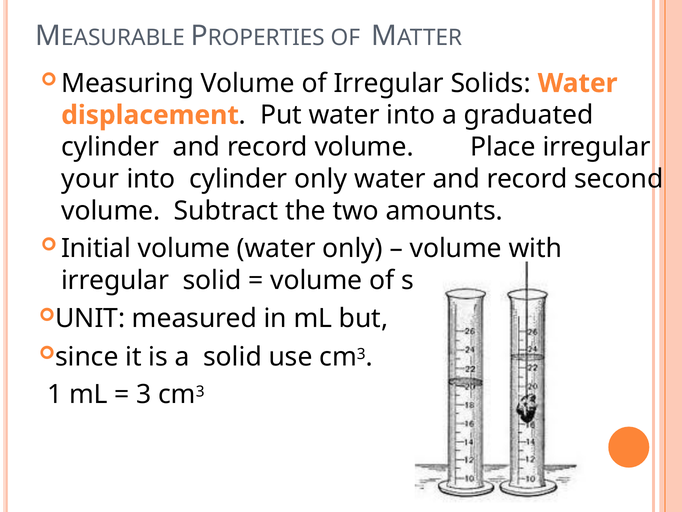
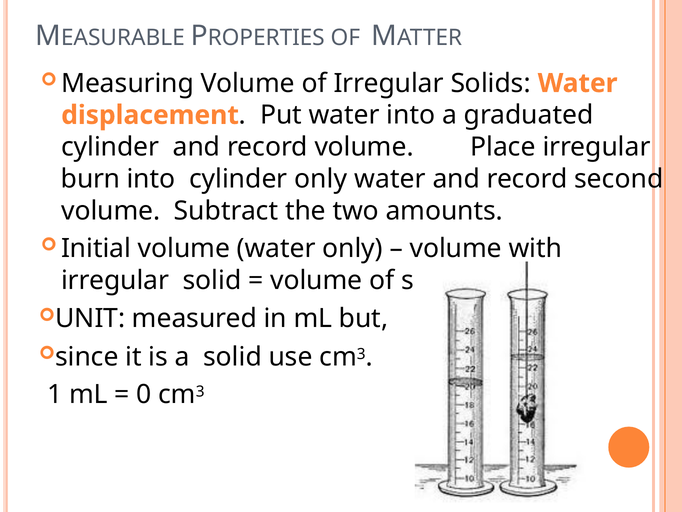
your: your -> burn
3: 3 -> 0
